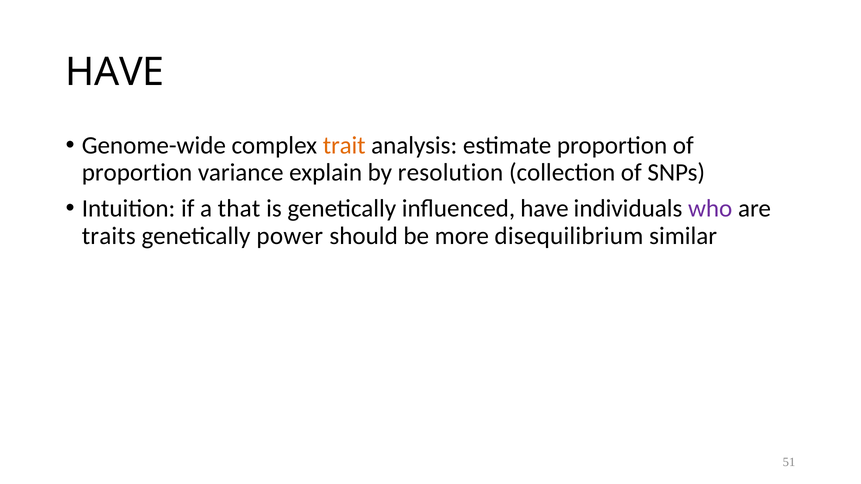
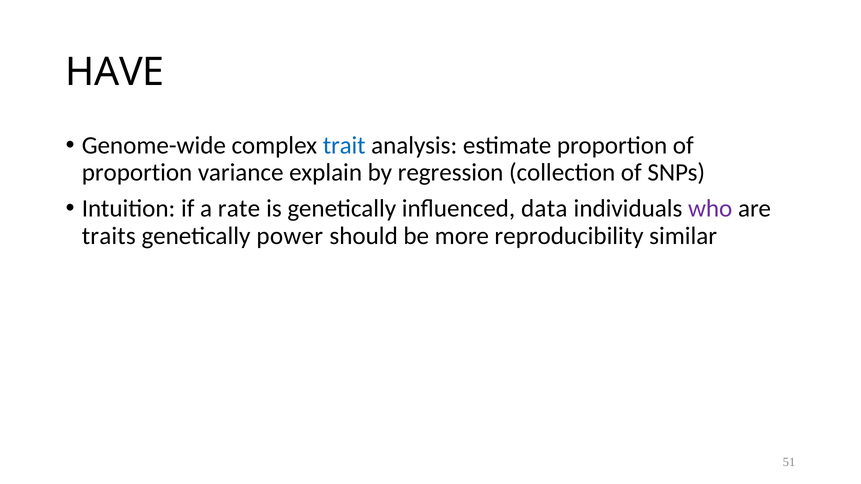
trait colour: orange -> blue
resolution: resolution -> regression
that: that -> rate
influenced have: have -> data
disequilibrium: disequilibrium -> reproducibility
